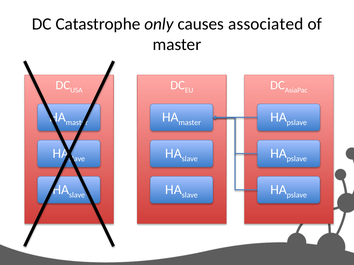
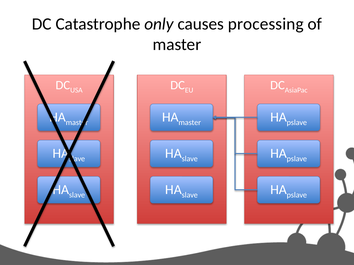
associated: associated -> processing
